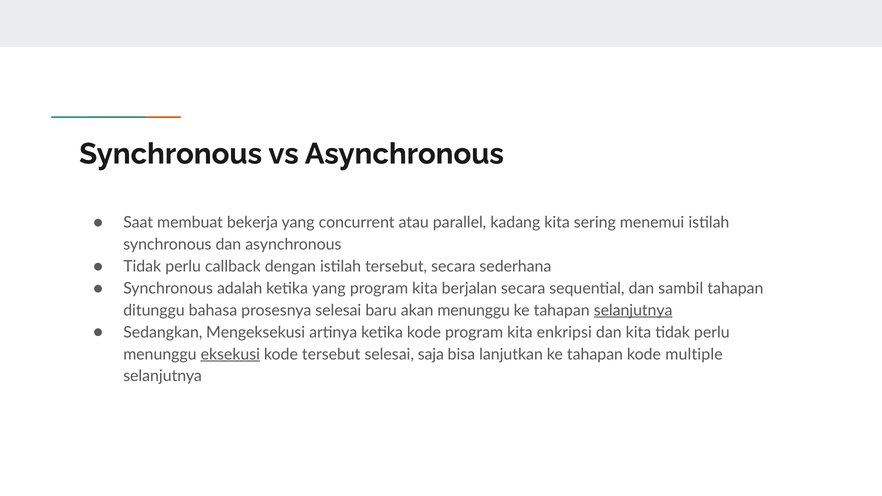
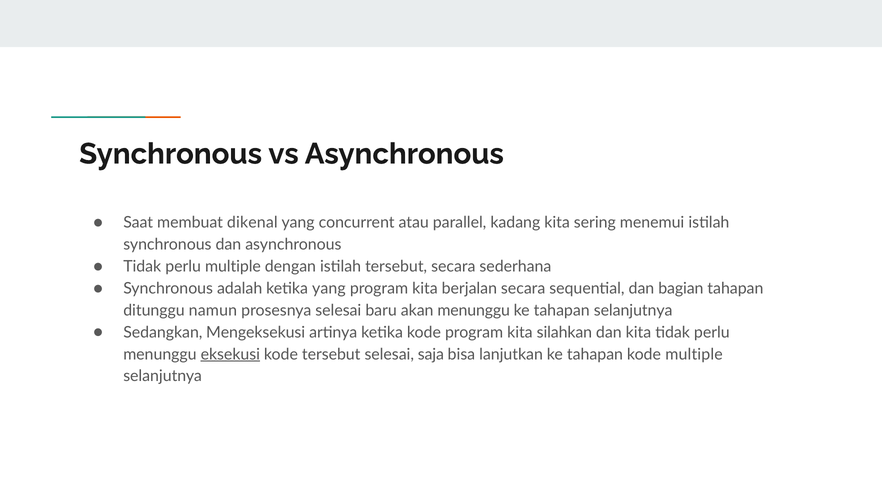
bekerja: bekerja -> dikenal
perlu callback: callback -> multiple
sambil: sambil -> bagian
bahasa: bahasa -> namun
selanjutnya at (633, 310) underline: present -> none
enkripsi: enkripsi -> silahkan
